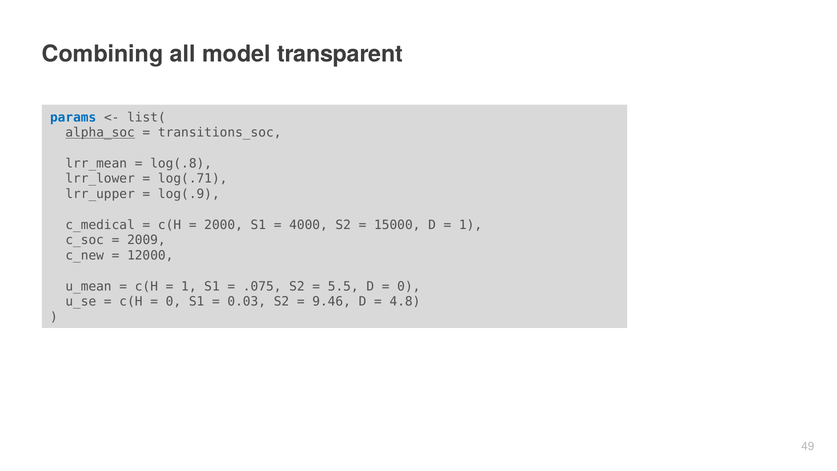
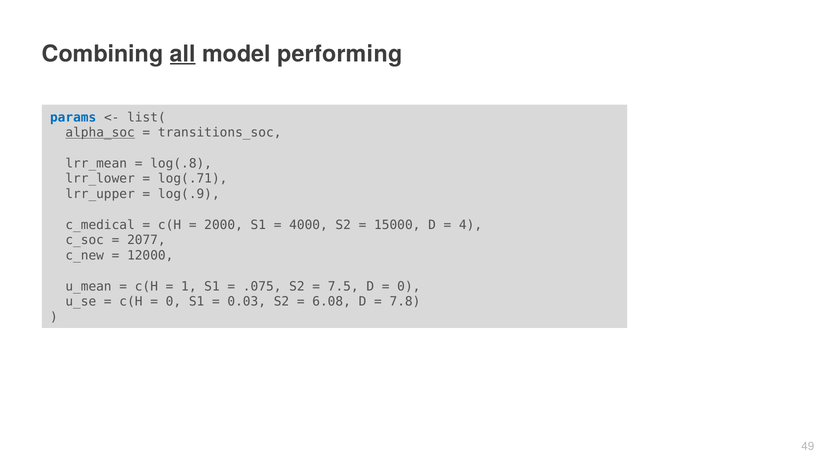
all underline: none -> present
transparent: transparent -> performing
1 at (471, 225): 1 -> 4
2009: 2009 -> 2077
5.5: 5.5 -> 7.5
9.46: 9.46 -> 6.08
4.8: 4.8 -> 7.8
